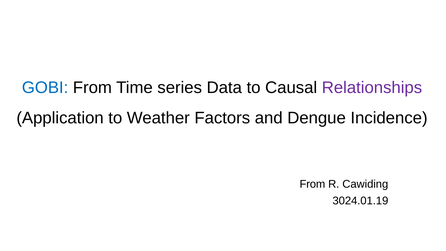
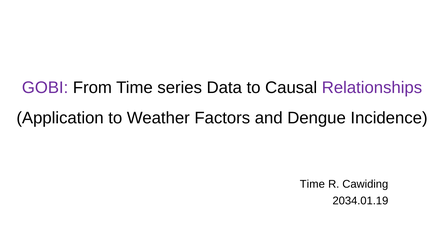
GOBI colour: blue -> purple
From at (312, 184): From -> Time
3024.01.19: 3024.01.19 -> 2034.01.19
